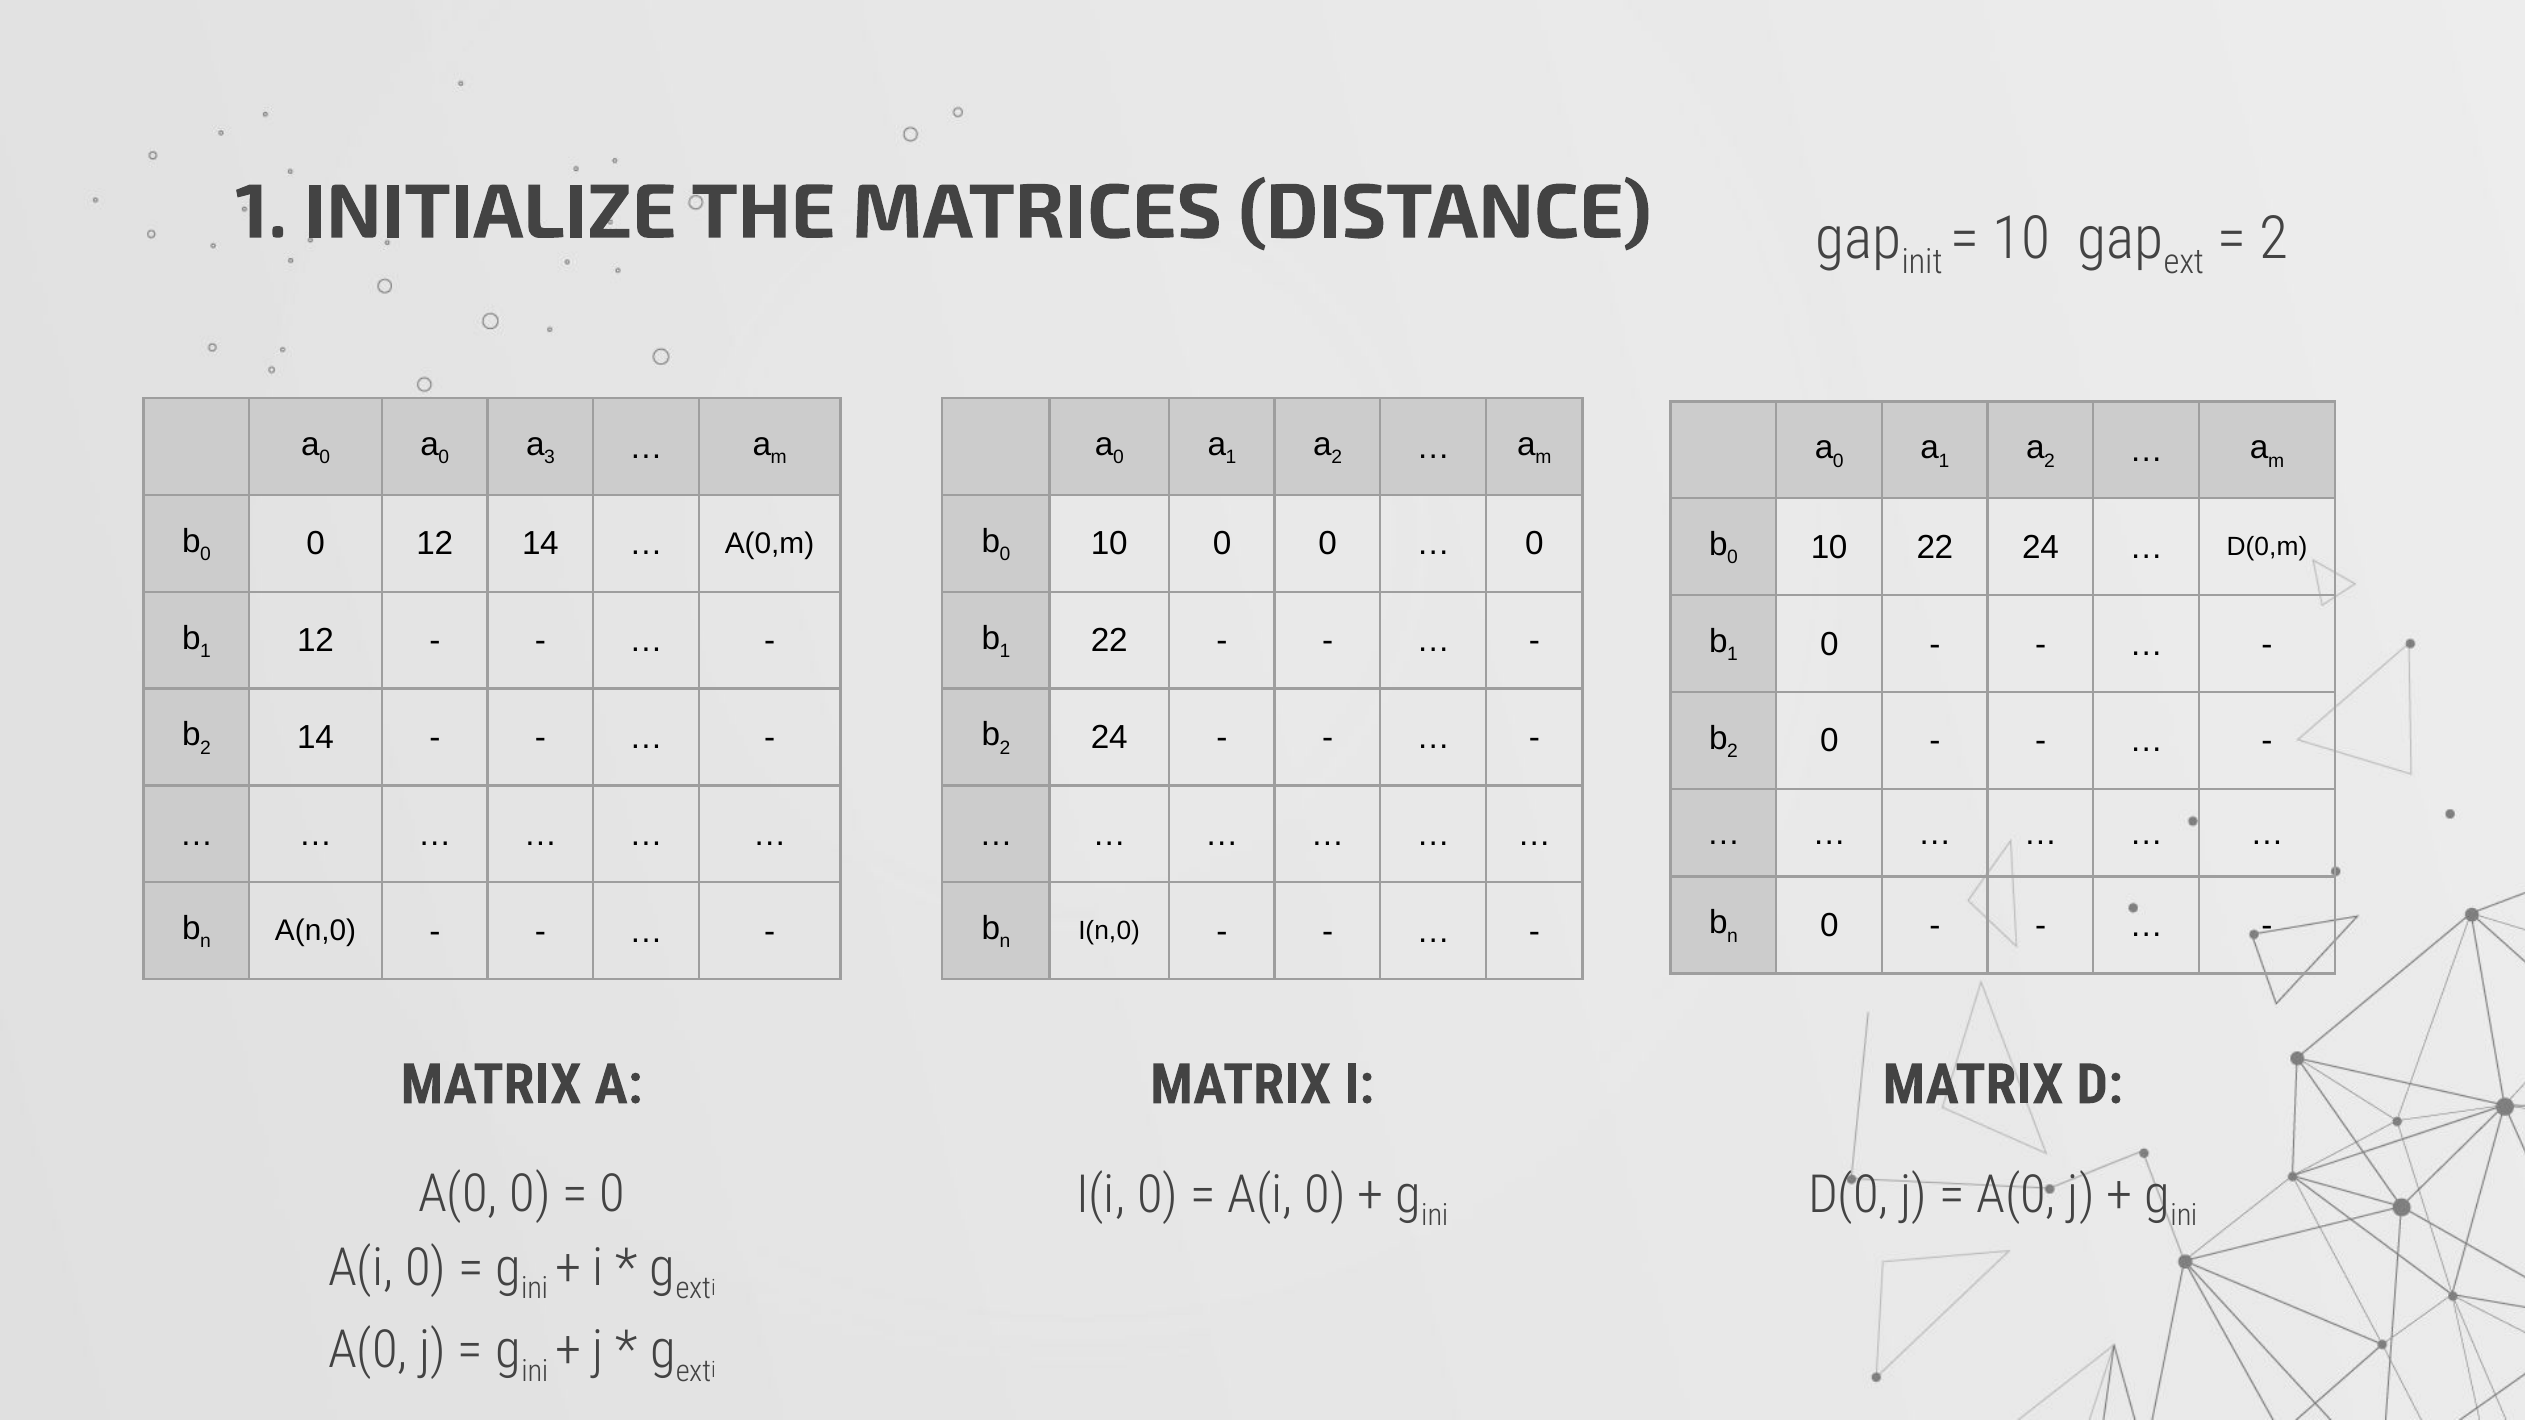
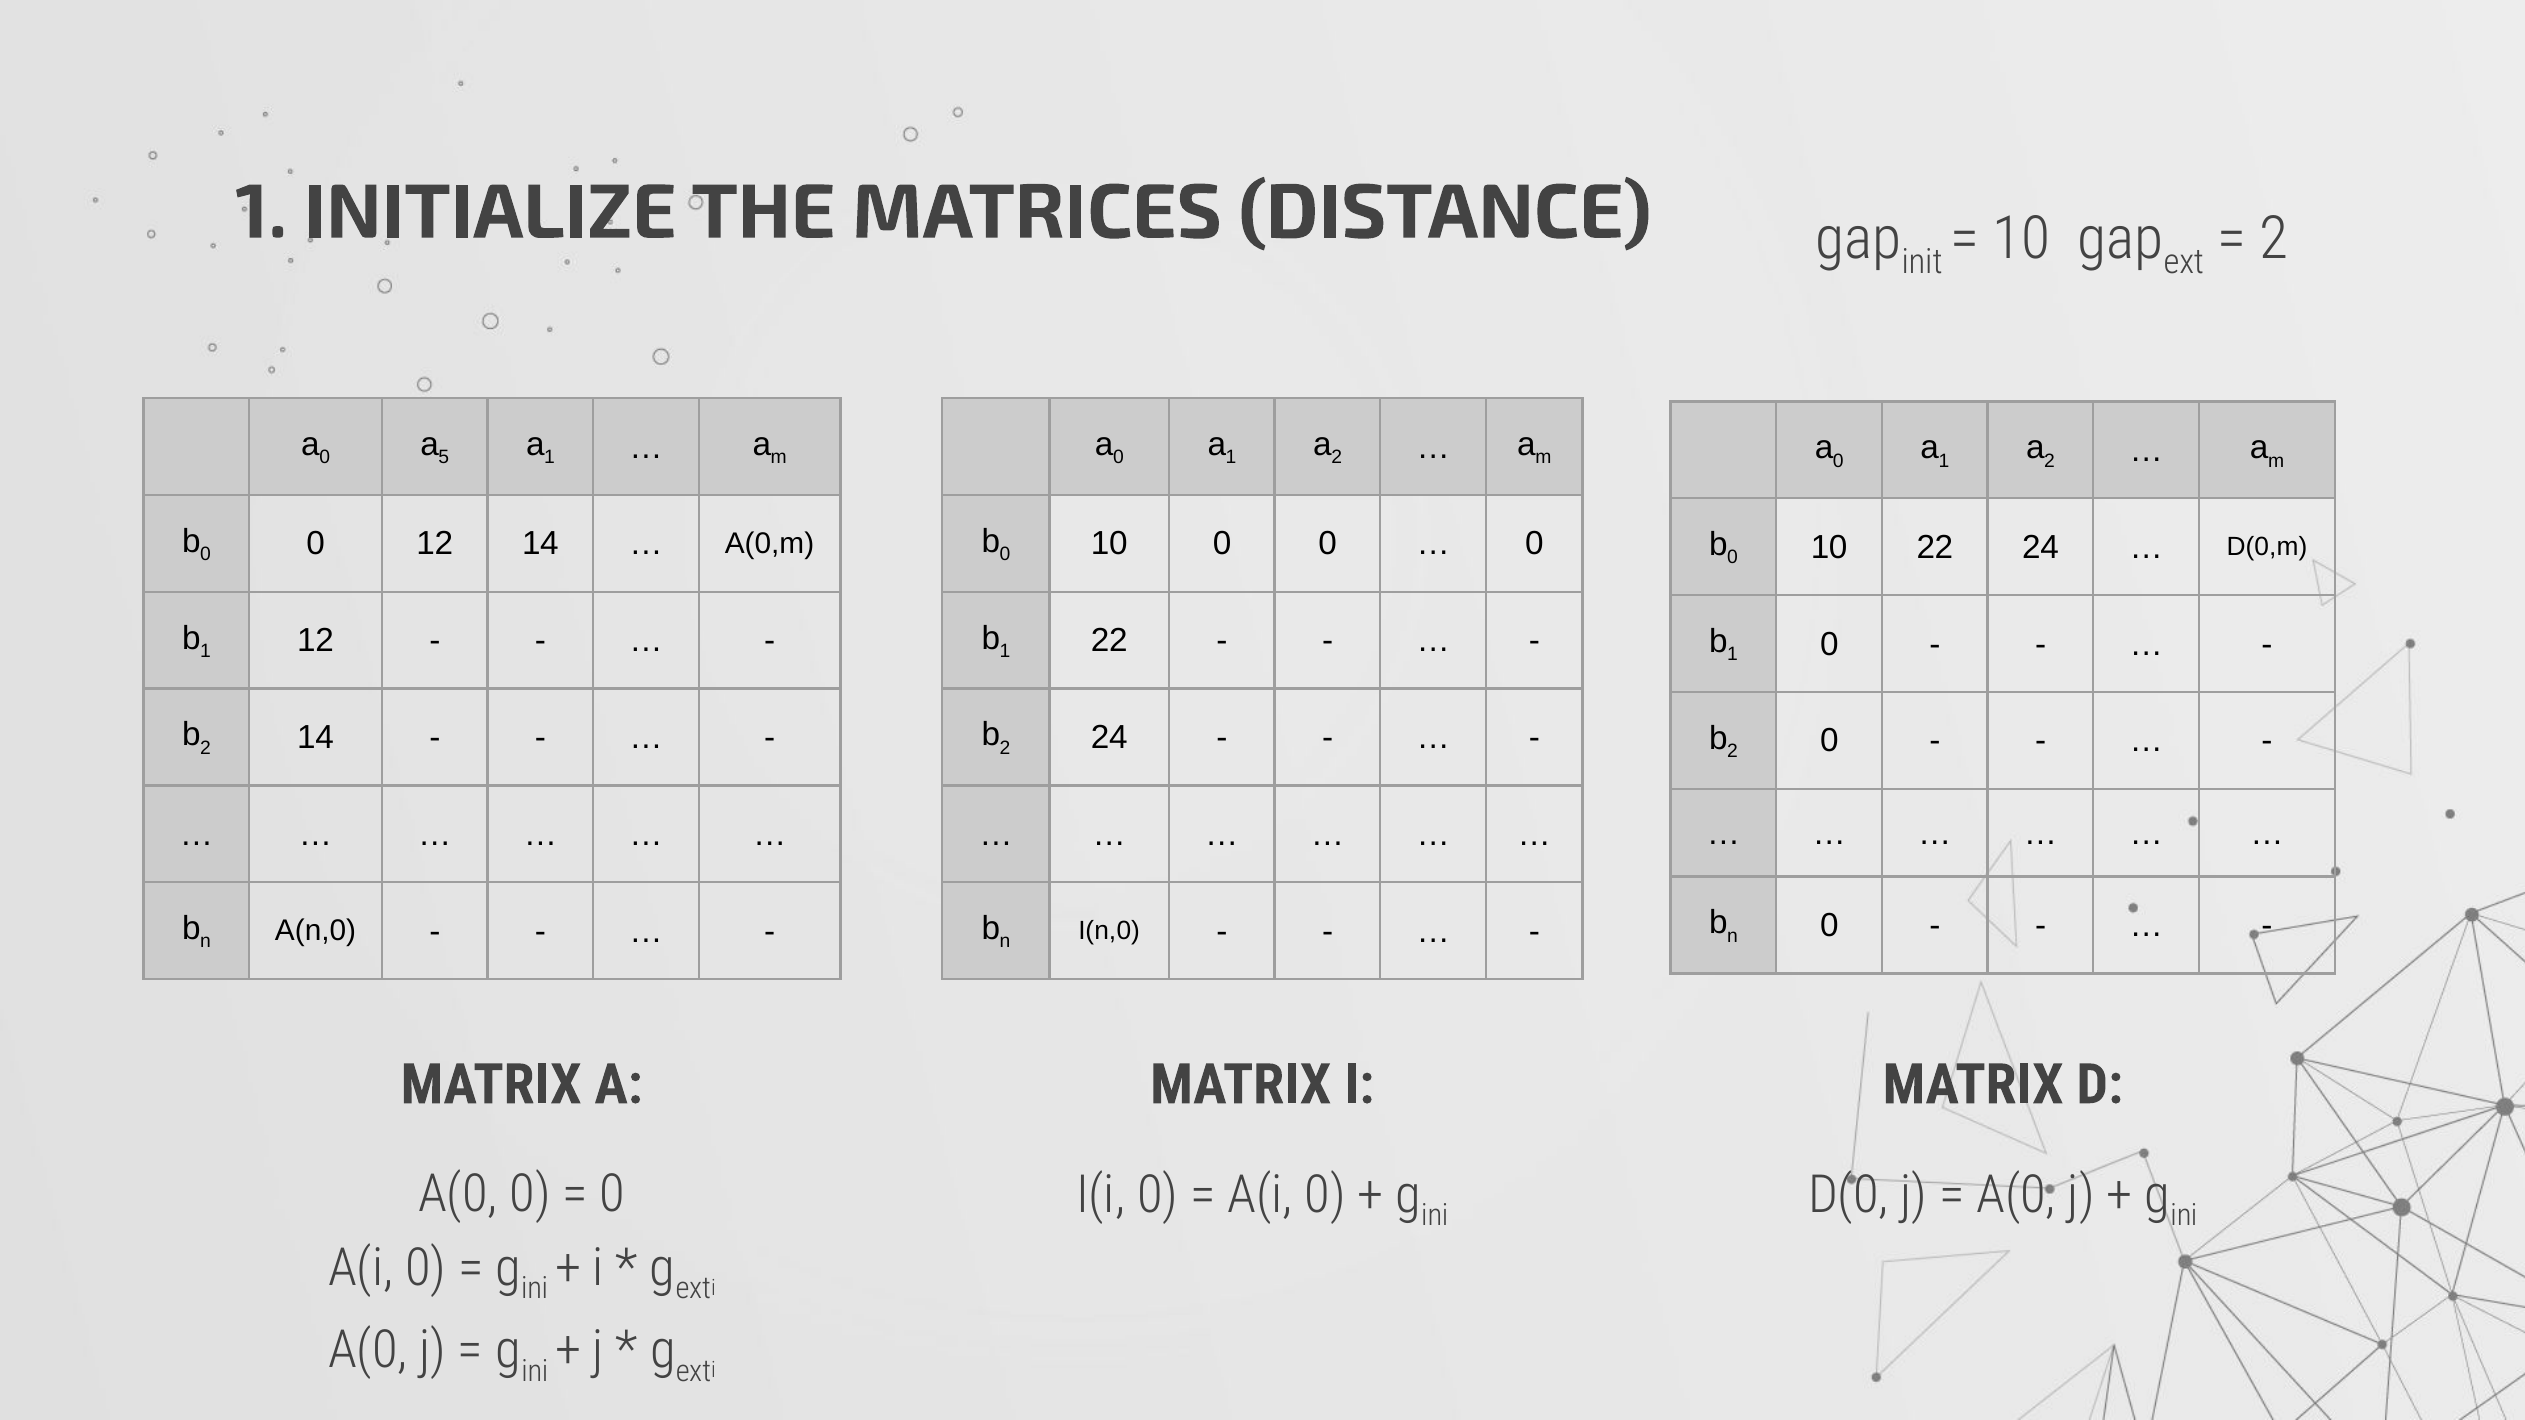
0 a 0: 0 -> 5
3 at (550, 458): 3 -> 1
